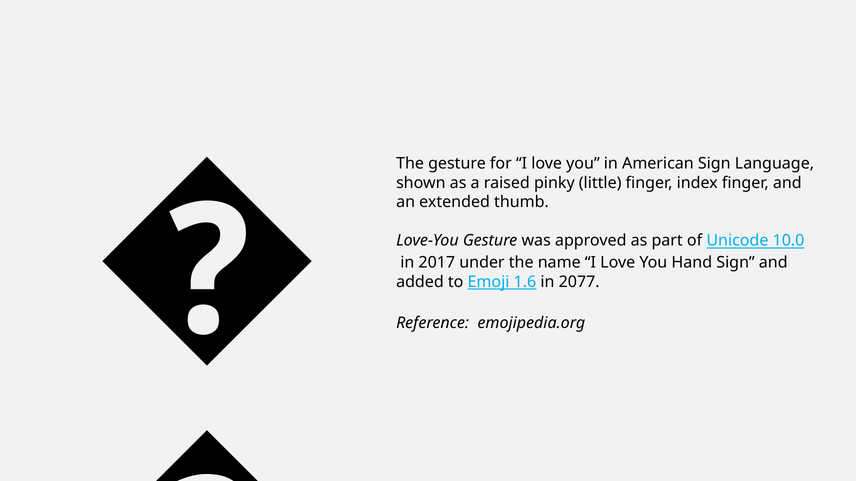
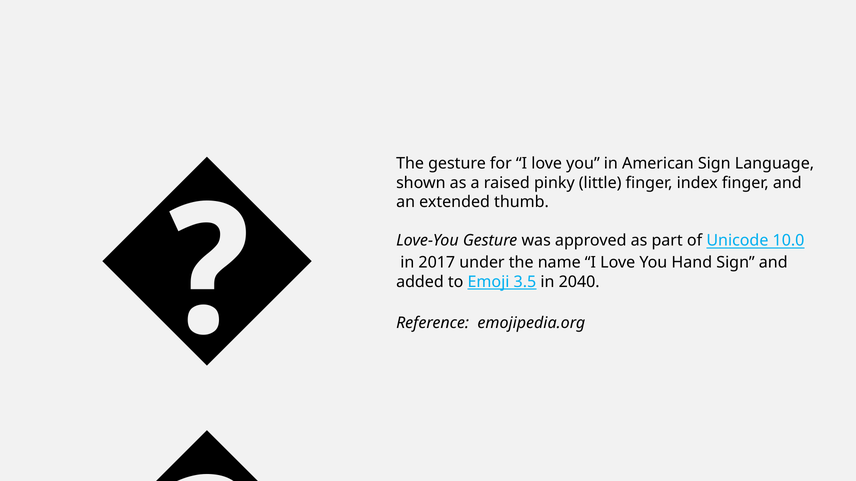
1.6: 1.6 -> 3.5
2077: 2077 -> 2040
